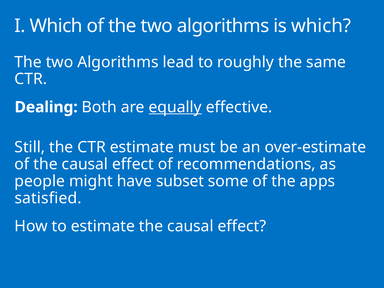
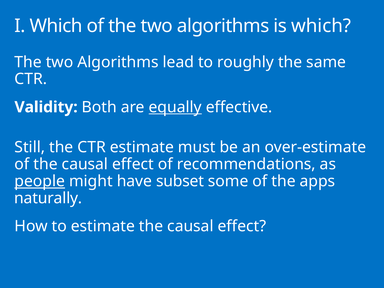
Dealing: Dealing -> Validity
people underline: none -> present
satisfied: satisfied -> naturally
